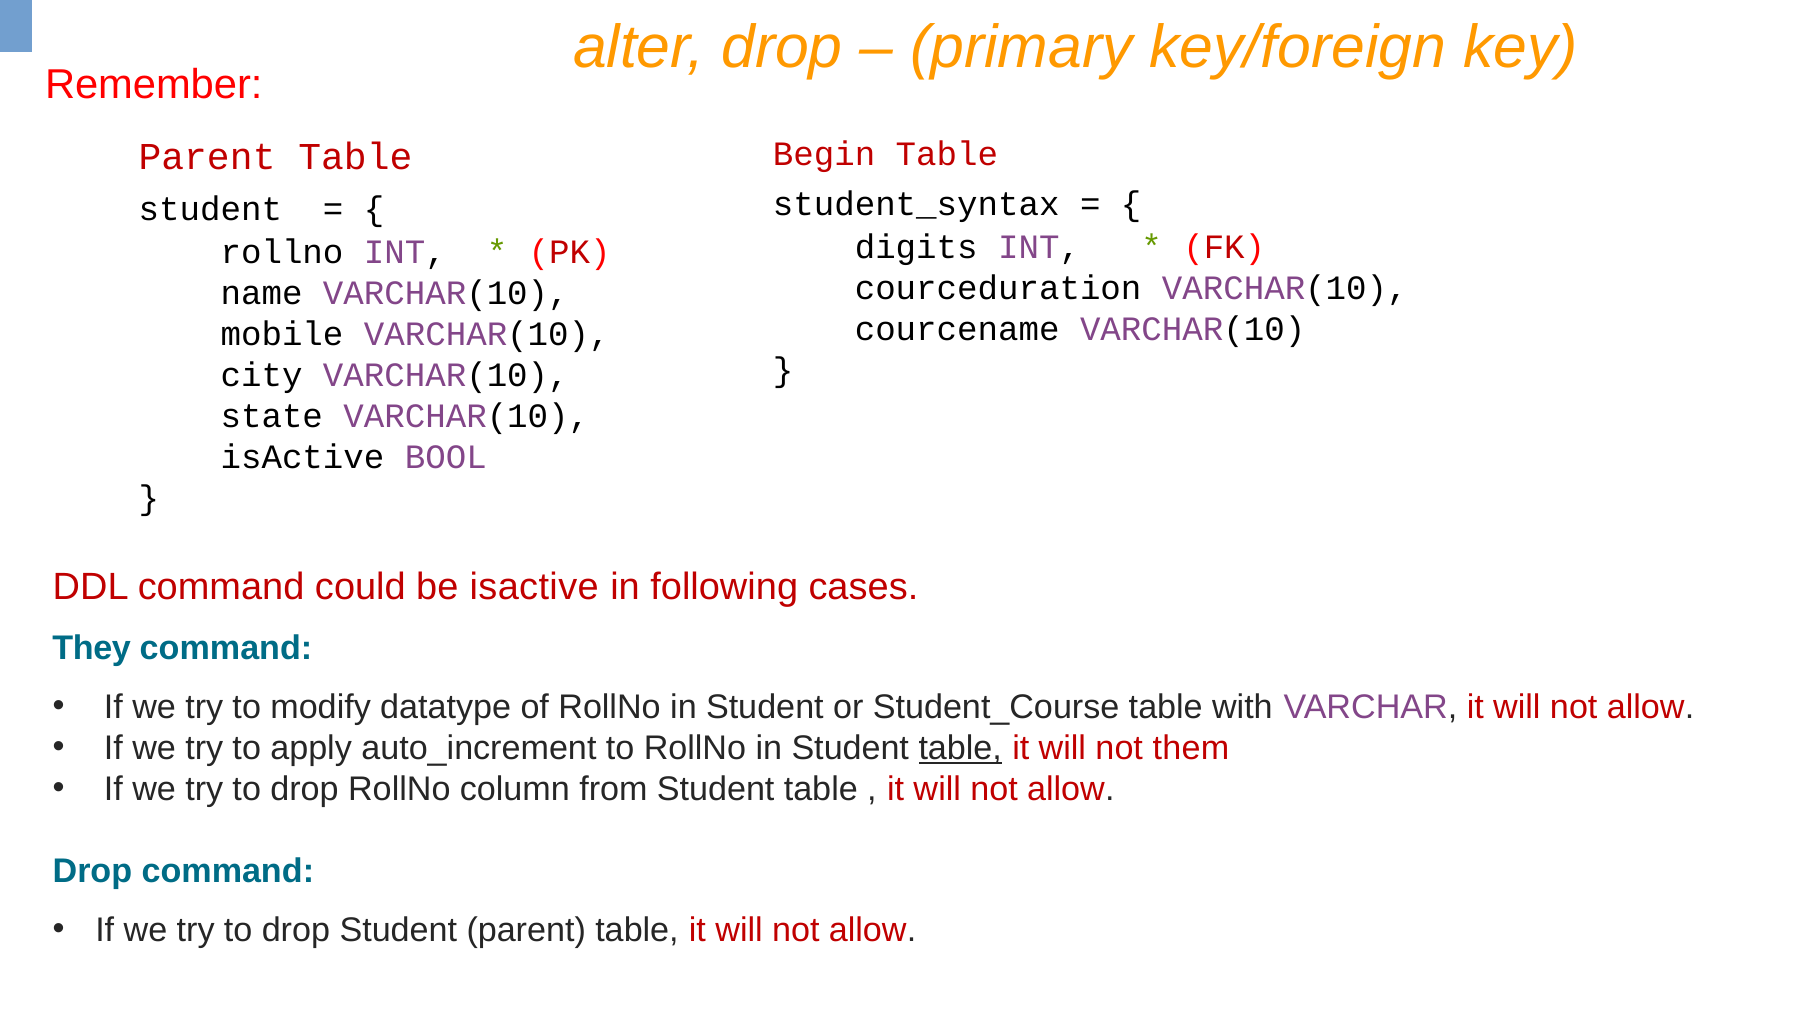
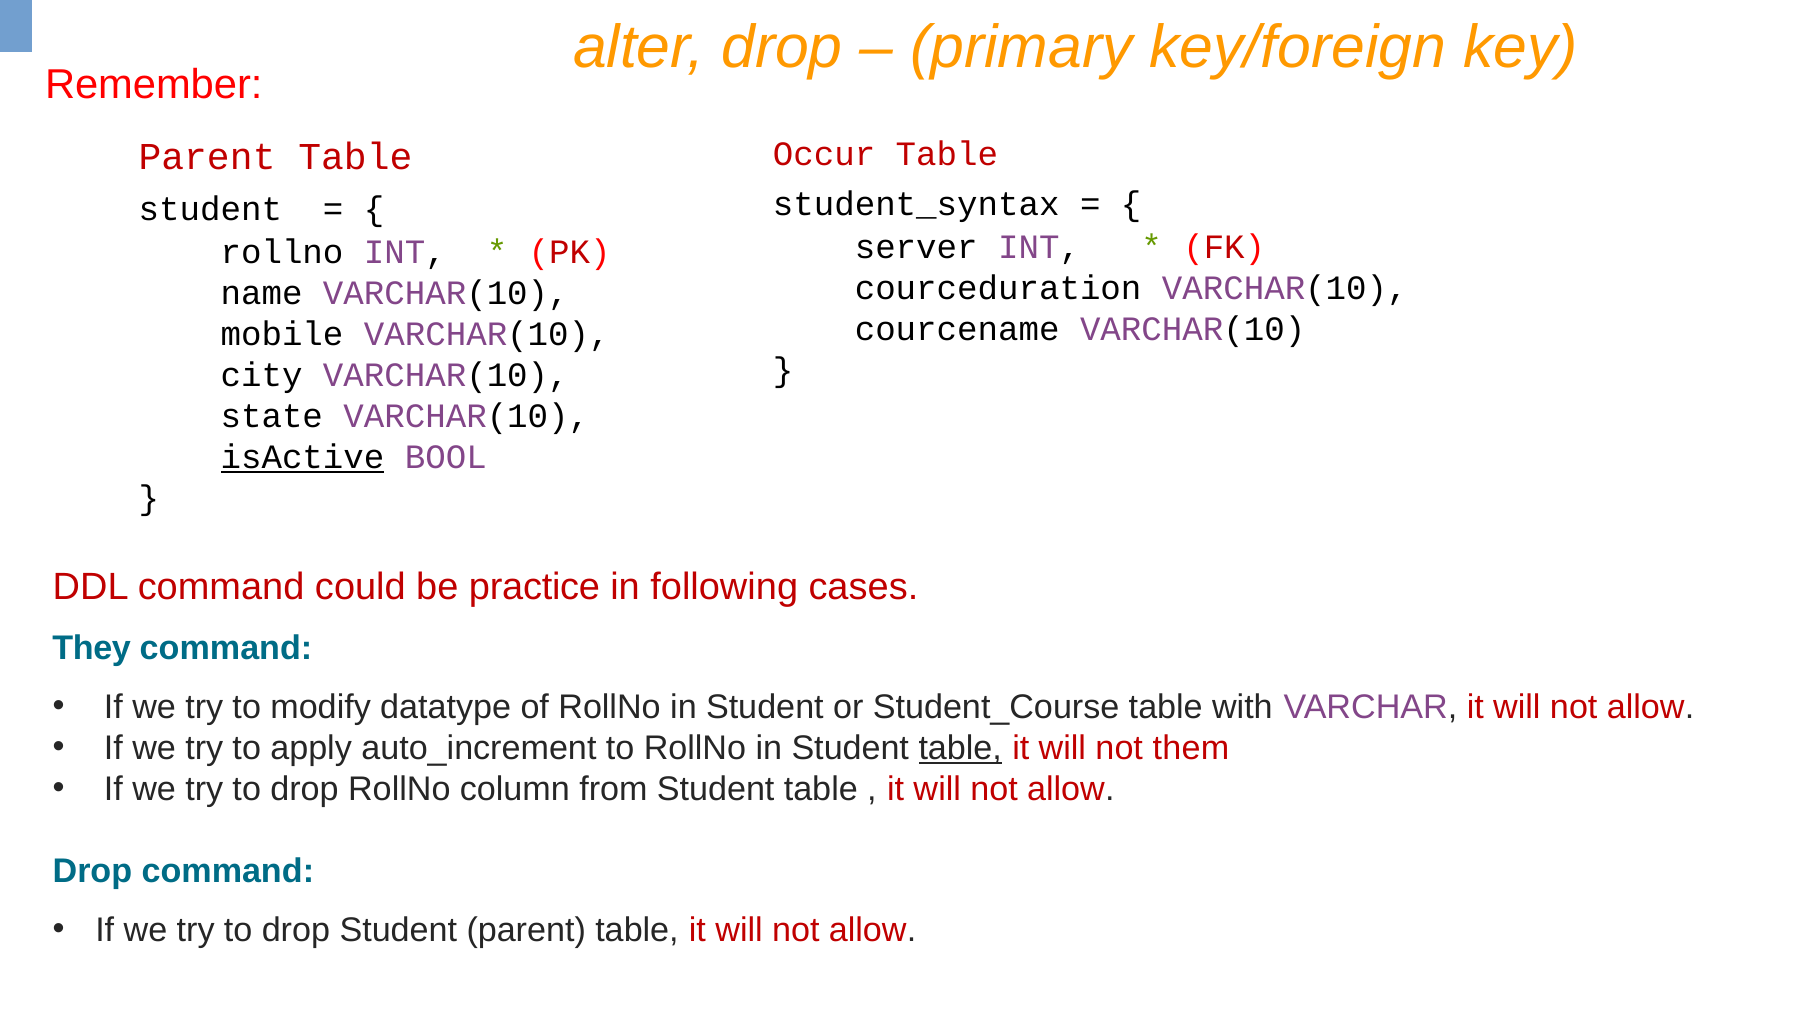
Begin: Begin -> Occur
digits: digits -> server
isActive at (302, 457) underline: none -> present
be isactive: isactive -> practice
